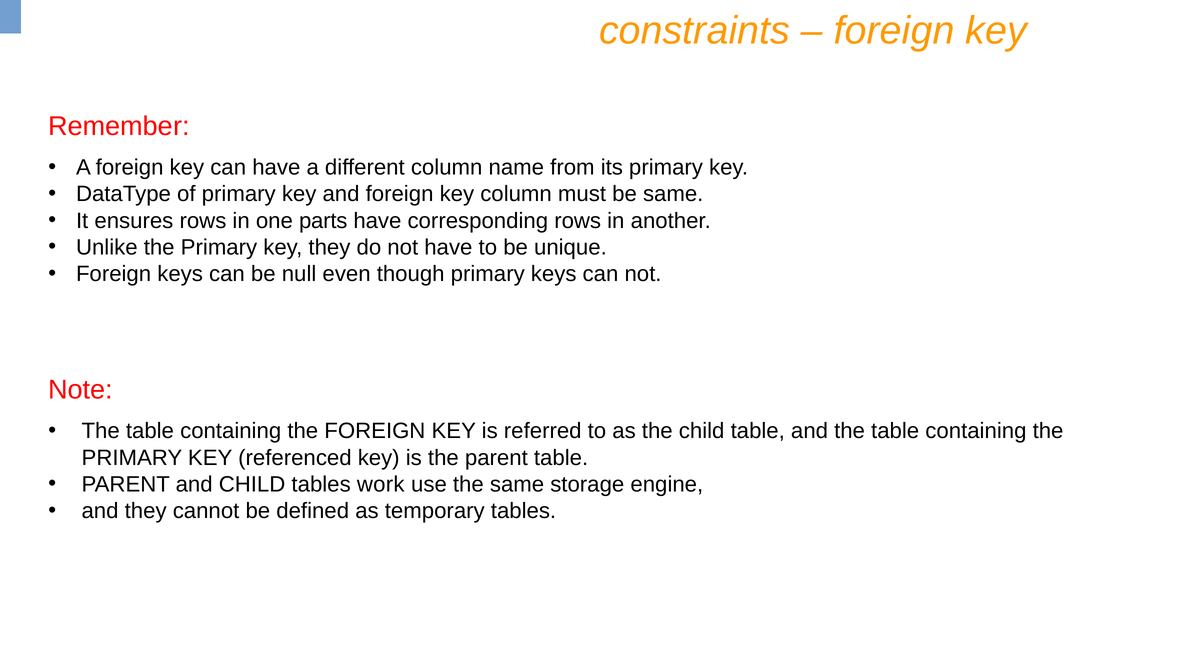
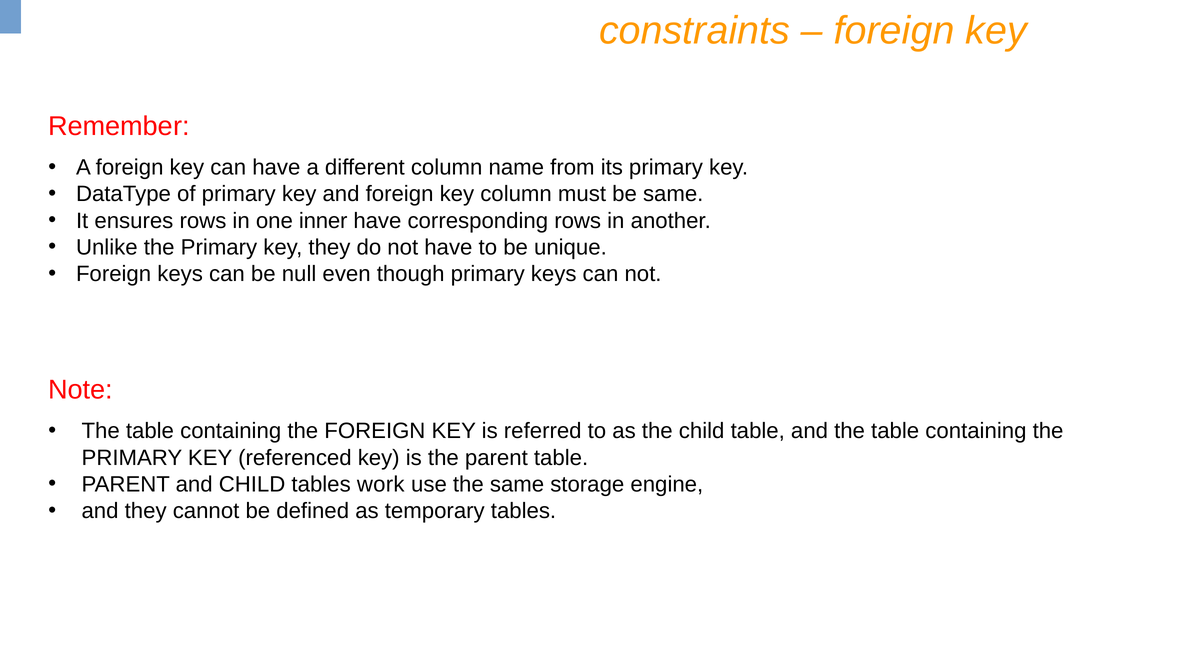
parts: parts -> inner
